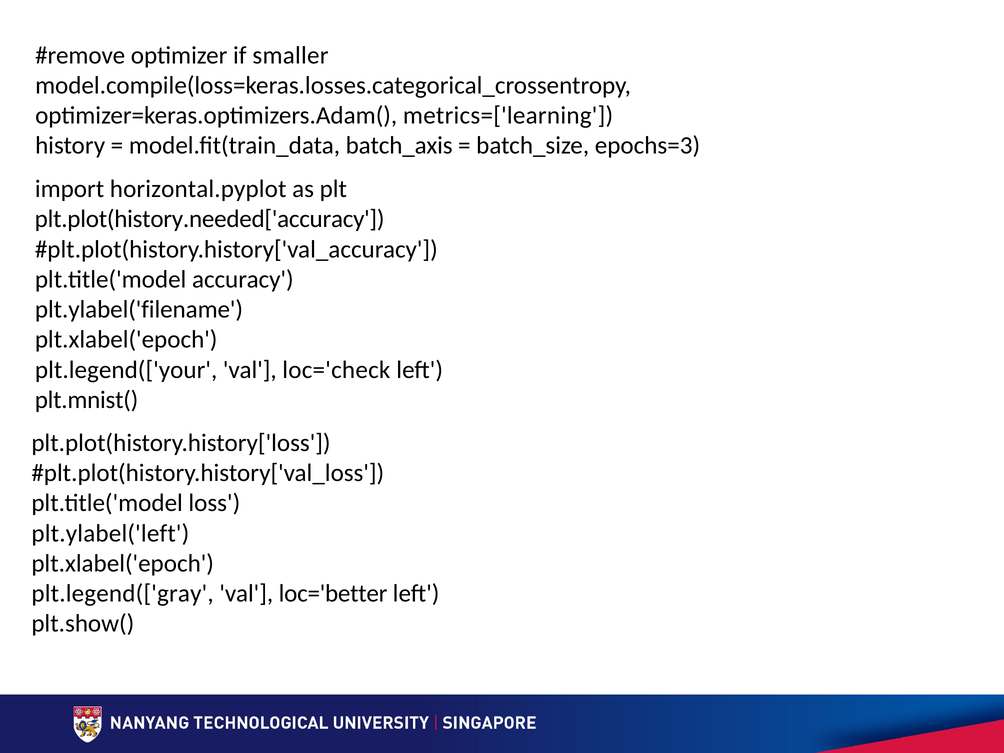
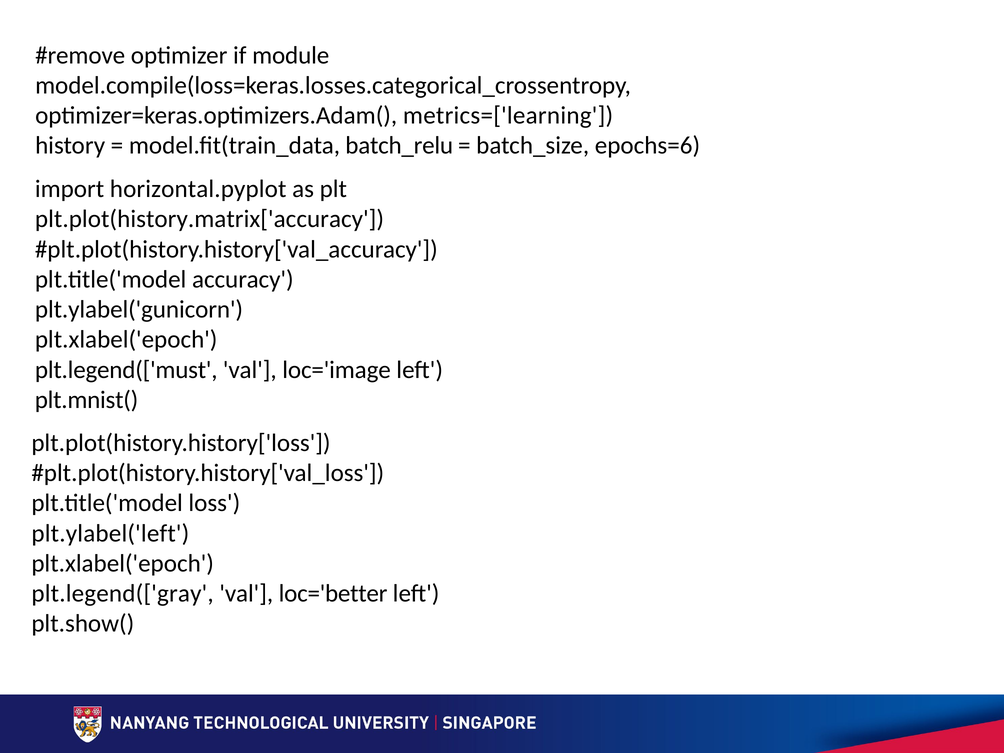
smaller: smaller -> module
batch_axis: batch_axis -> batch_relu
epochs=3: epochs=3 -> epochs=6
plt.plot(history.needed['accuracy: plt.plot(history.needed['accuracy -> plt.plot(history.matrix['accuracy
plt.ylabel('filename: plt.ylabel('filename -> plt.ylabel('gunicorn
plt.legend(['your: plt.legend(['your -> plt.legend(['must
loc='check: loc='check -> loc='image
